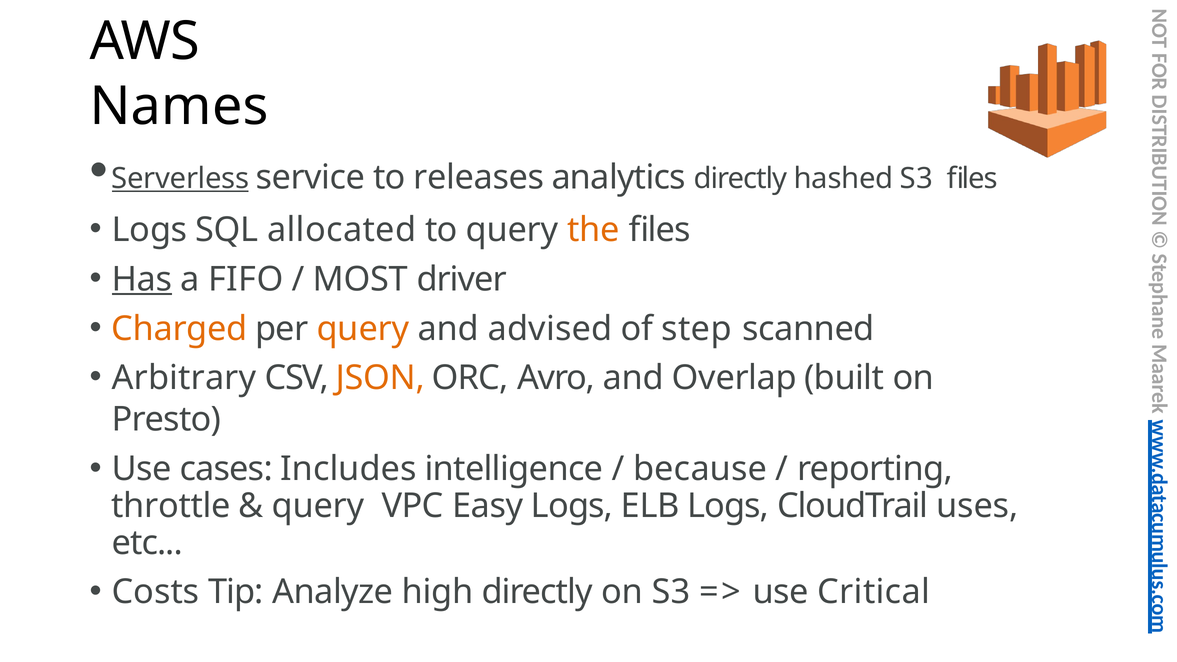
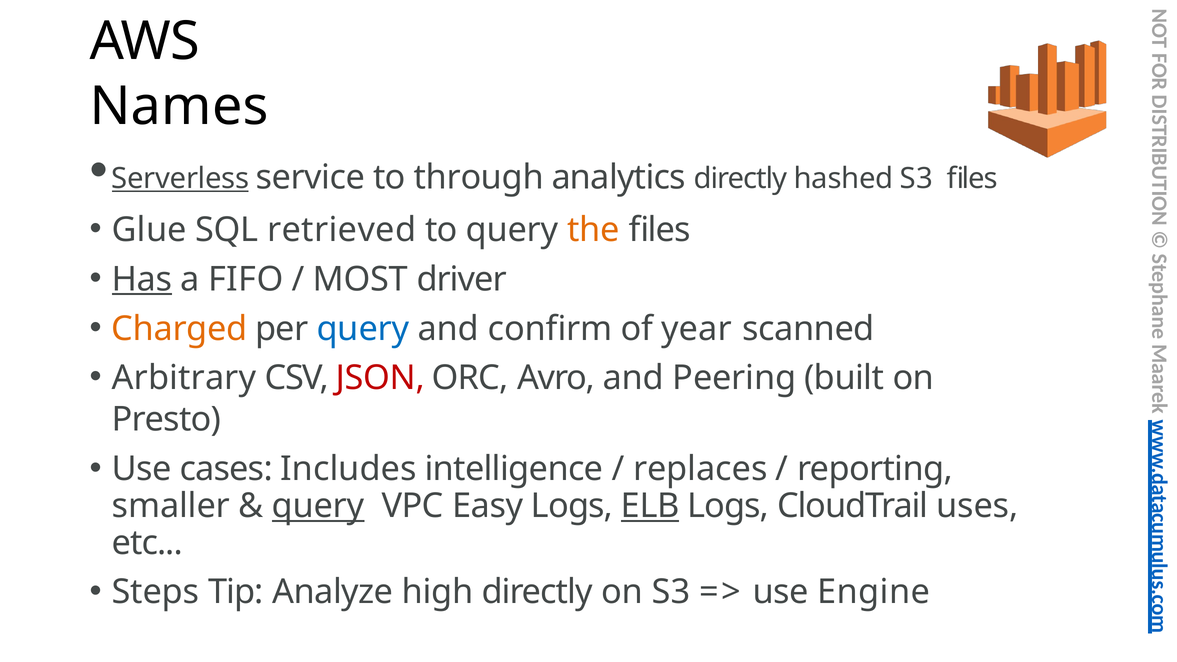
releases: releases -> through
Logs at (150, 230): Logs -> Glue
allocated: allocated -> retrieved
query at (363, 329) colour: orange -> blue
advised: advised -> confirm
step: step -> year
JSON colour: orange -> red
Overlap: Overlap -> Peering
because: because -> replaces
throttle: throttle -> smaller
query at (318, 506) underline: none -> present
ELB underline: none -> present
Costs: Costs -> Steps
Critical: Critical -> Engine
